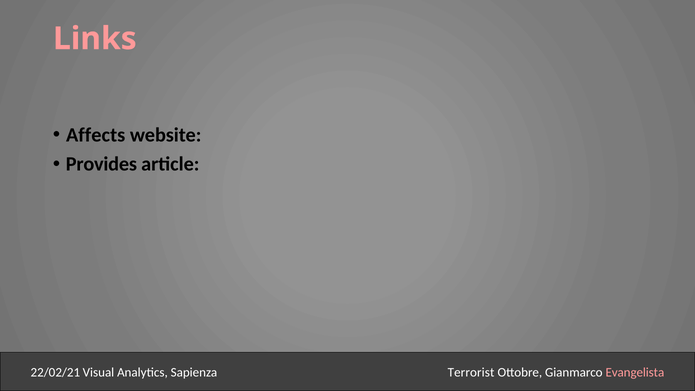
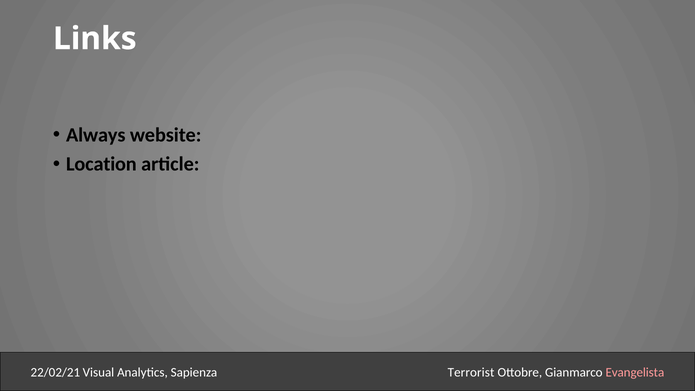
Links colour: pink -> white
Affects: Affects -> Always
Provides: Provides -> Location
